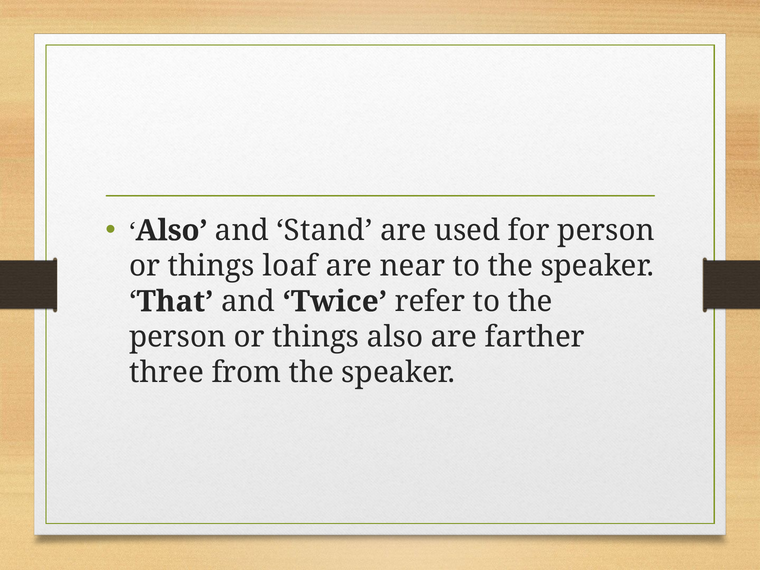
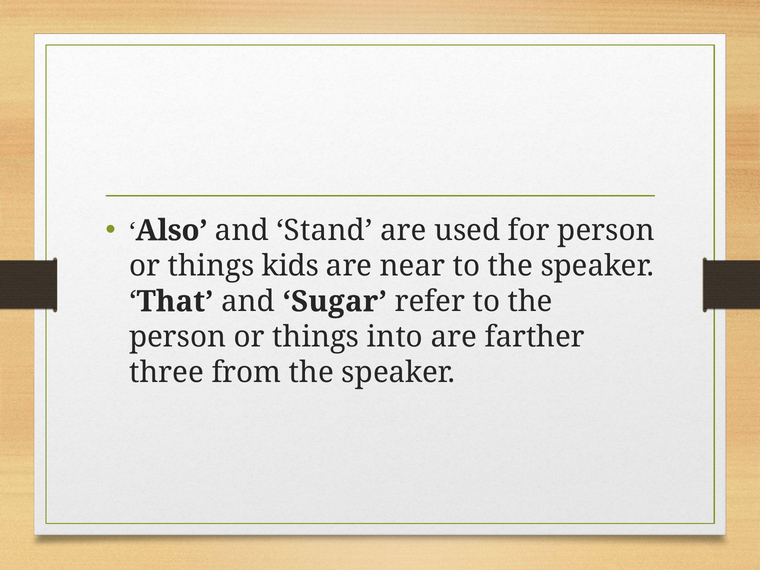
loaf: loaf -> kids
Twice: Twice -> Sugar
things also: also -> into
